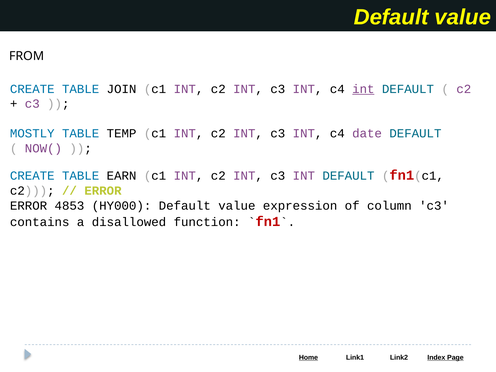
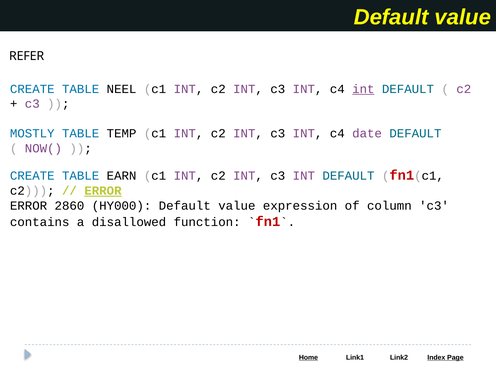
FROM: FROM -> REFER
JOIN: JOIN -> NEEL
ERROR at (103, 191) underline: none -> present
4853: 4853 -> 2860
